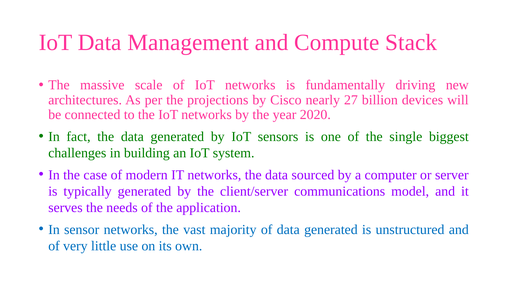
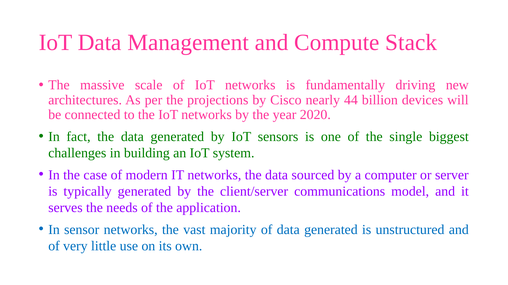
27: 27 -> 44
